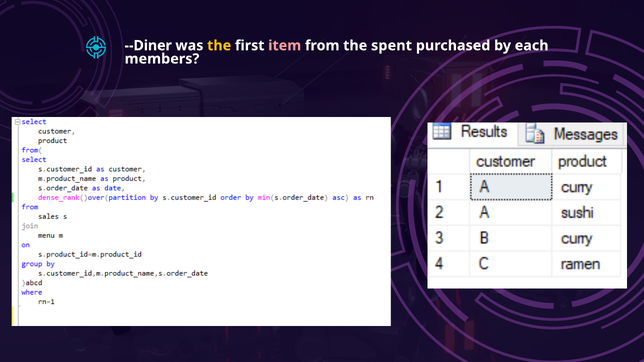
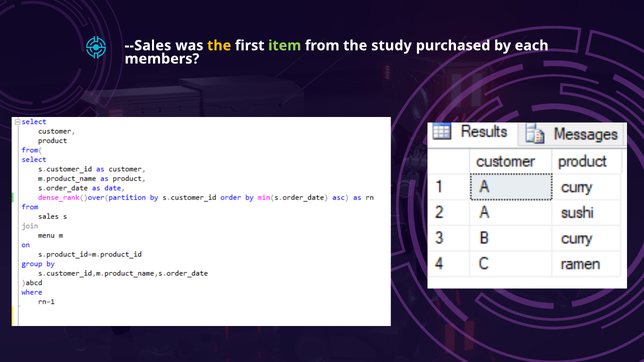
--Diner: --Diner -> --Sales
item colour: pink -> light green
spent: spent -> study
